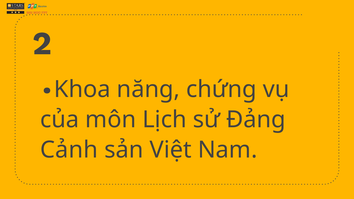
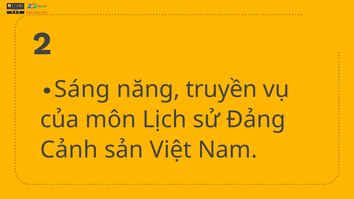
Khoa: Khoa -> Sáng
chứng: chứng -> truyền
